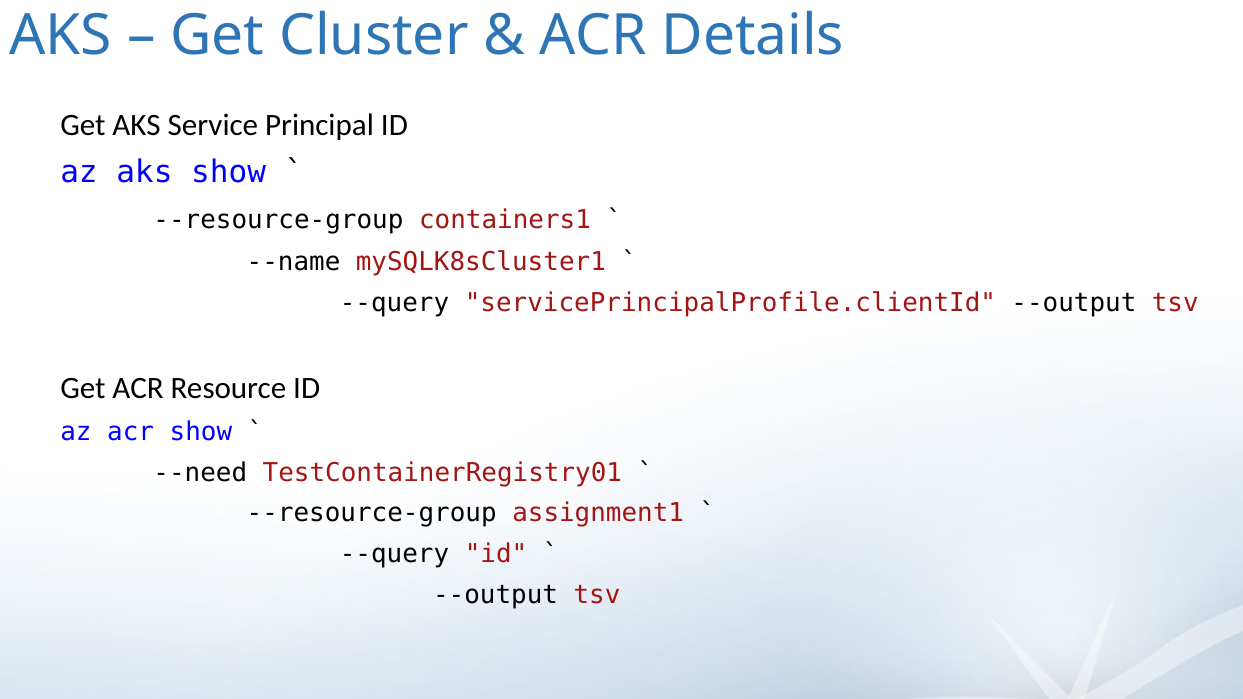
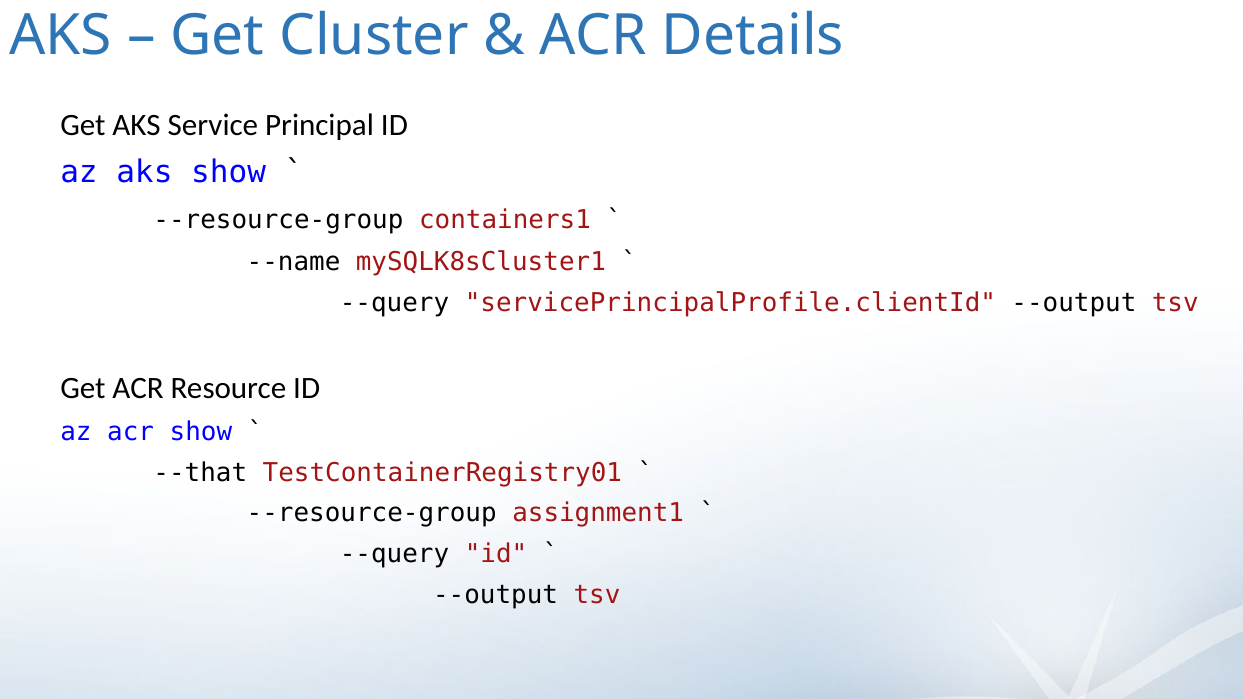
--need: --need -> --that
